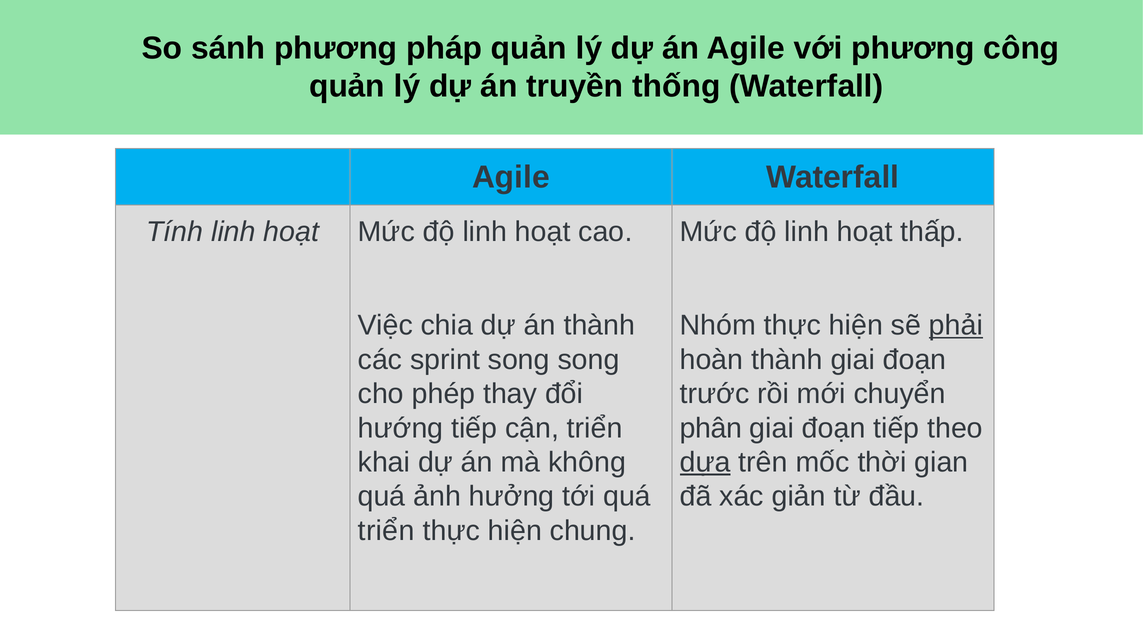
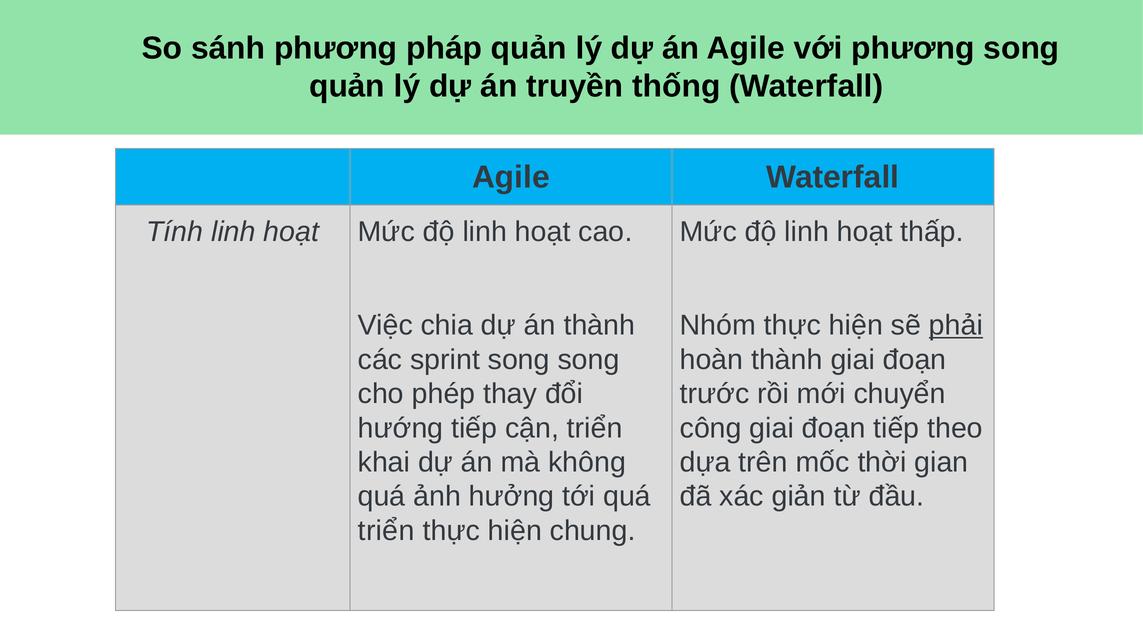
phương công: công -> song
phân: phân -> công
dựa underline: present -> none
